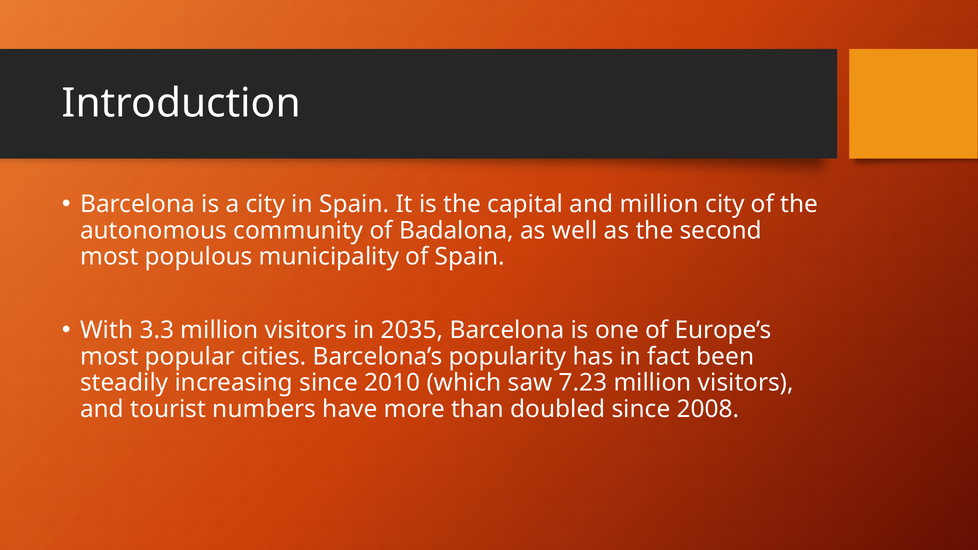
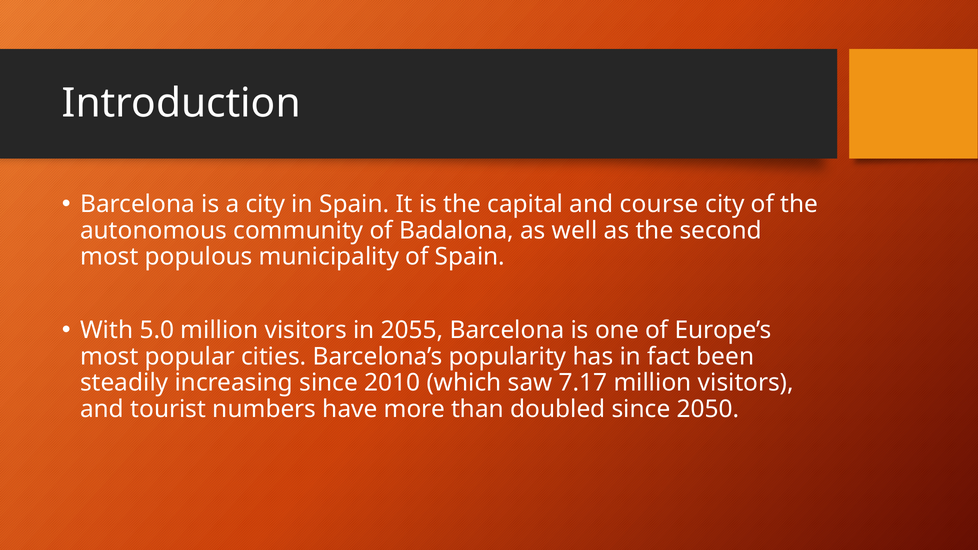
and million: million -> course
3.3: 3.3 -> 5.0
2035: 2035 -> 2055
7.23: 7.23 -> 7.17
2008: 2008 -> 2050
